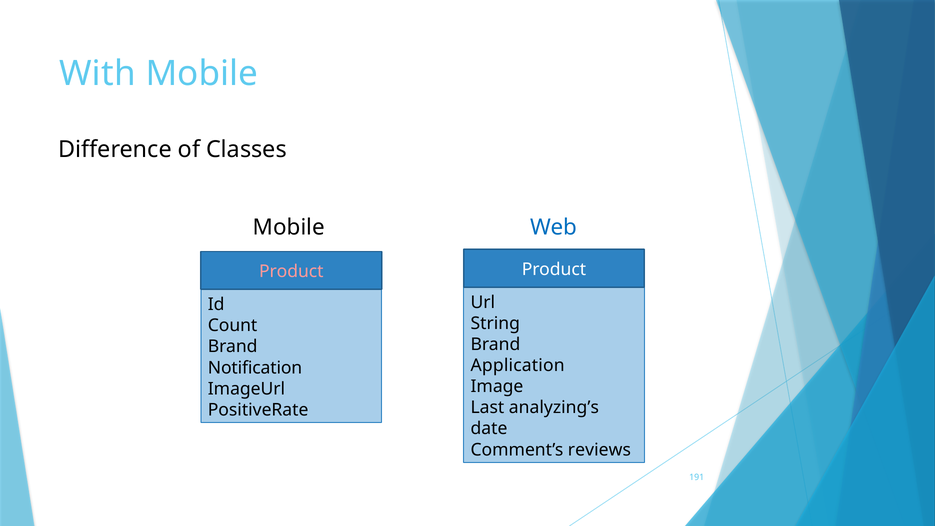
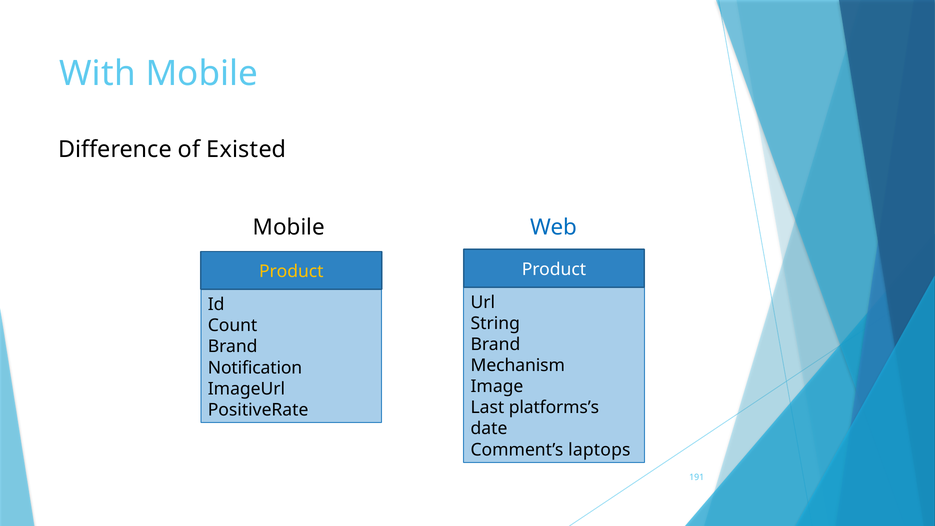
Classes: Classes -> Existed
Product at (291, 272) colour: pink -> yellow
Application: Application -> Mechanism
analyzing’s: analyzing’s -> platforms’s
reviews: reviews -> laptops
